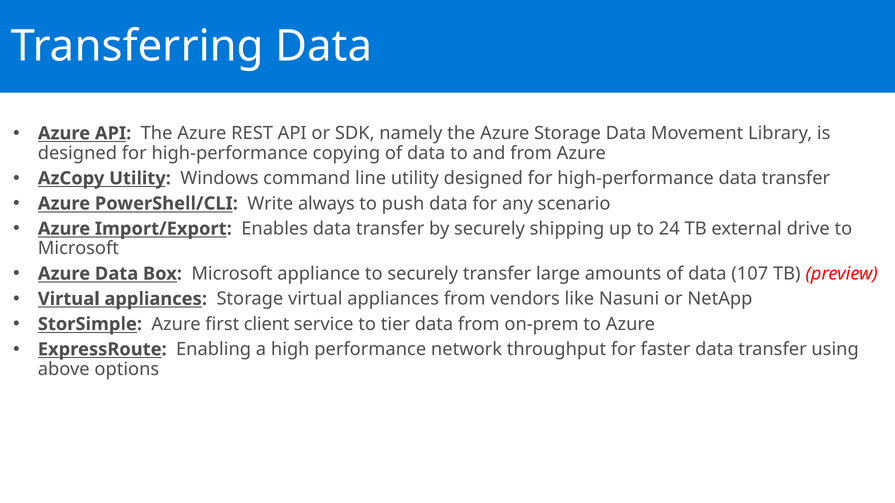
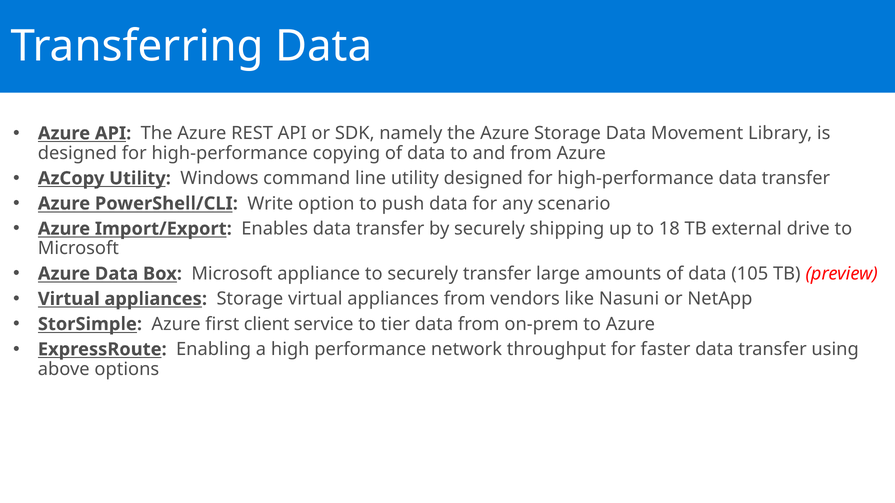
always: always -> option
24: 24 -> 18
107: 107 -> 105
